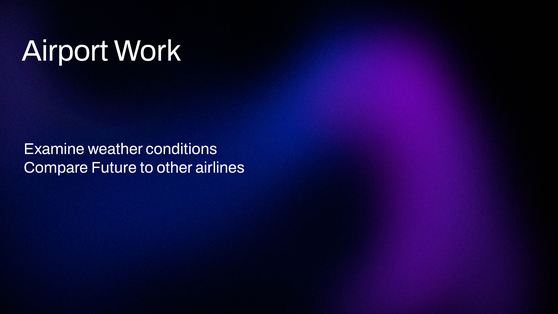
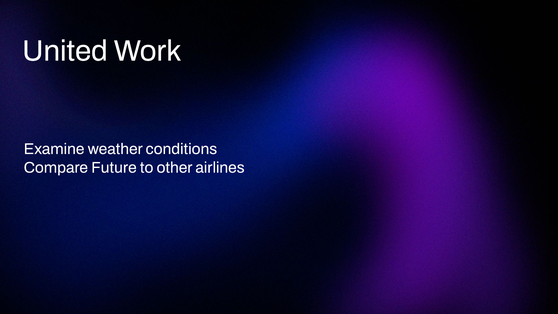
Airport: Airport -> United
